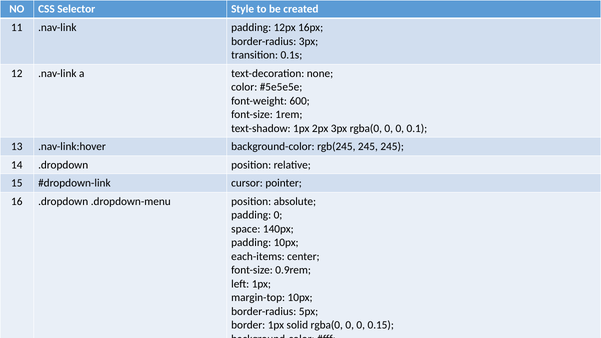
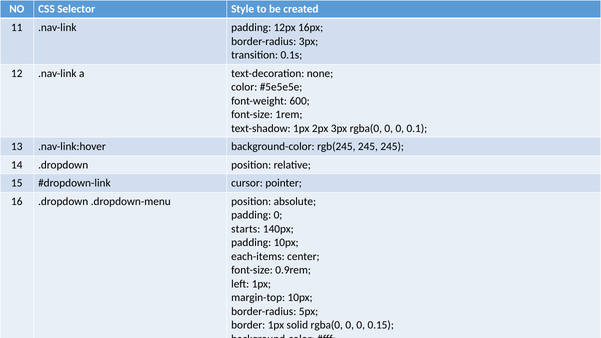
space: space -> starts
